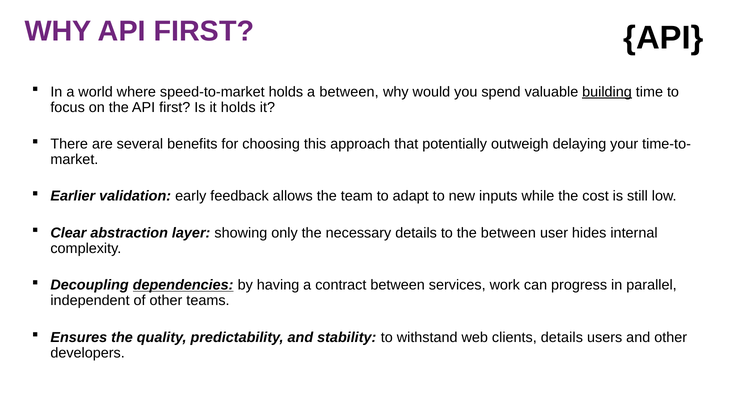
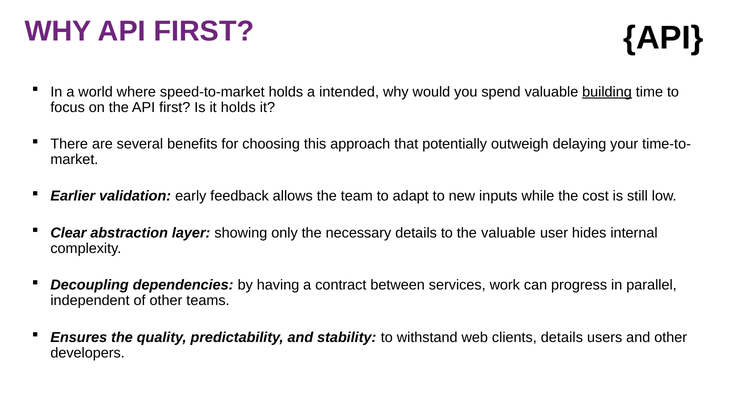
a between: between -> intended
the between: between -> valuable
dependencies underline: present -> none
